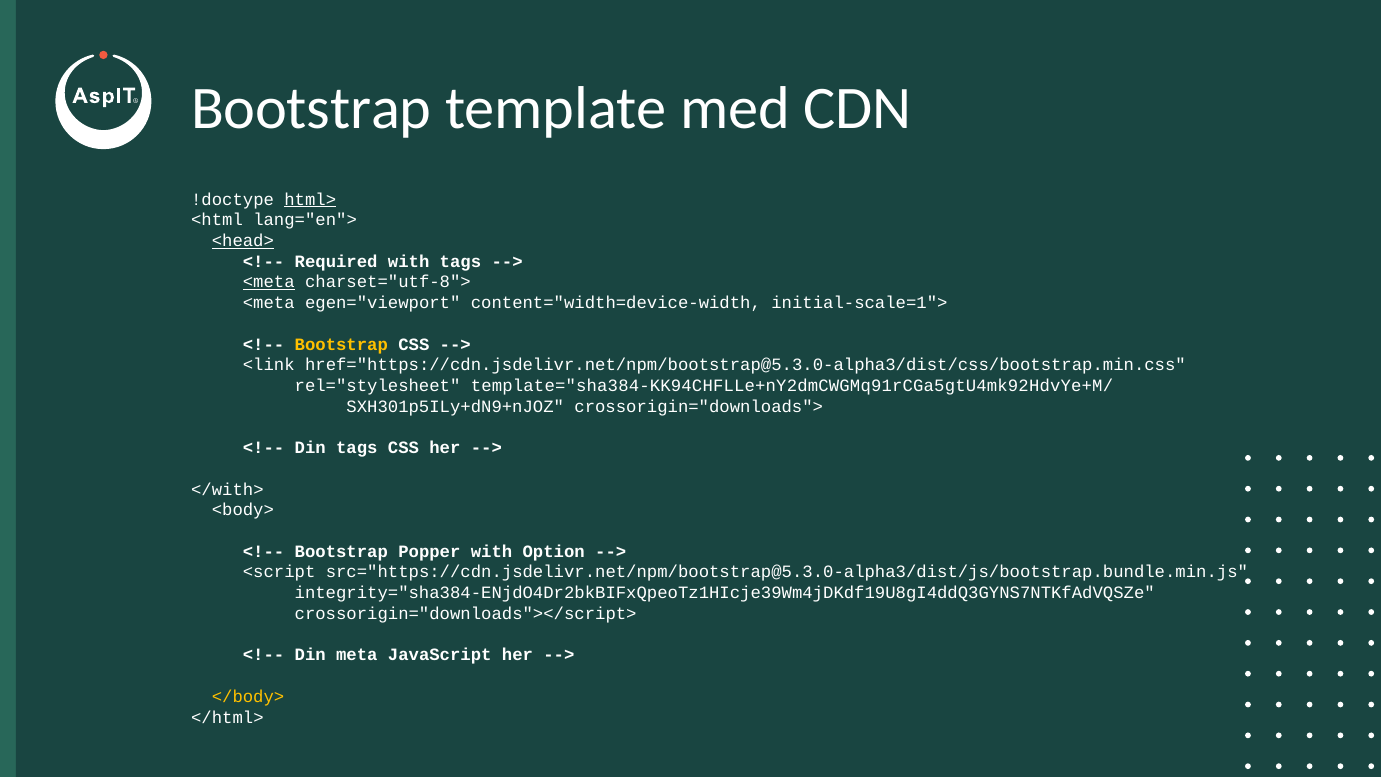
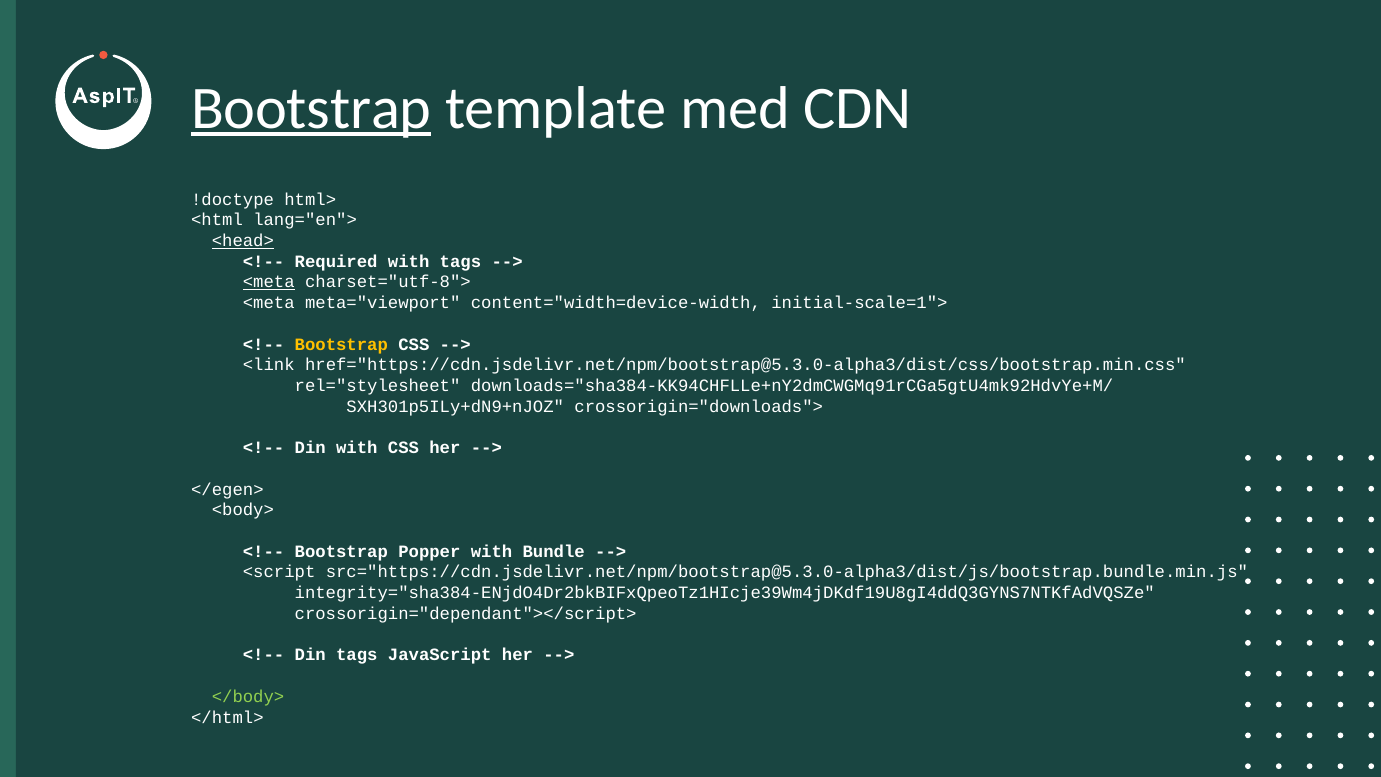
Bootstrap at (311, 108) underline: none -> present
html> underline: present -> none
egen="viewport: egen="viewport -> meta="viewport
template="sha384-KK94CHFLLe+nY2dmCWGMq91rCGa5gtU4mk92HdvYe+M/: template="sha384-KK94CHFLLe+nY2dmCWGMq91rCGa5gtU4mk92HdvYe+M/ -> downloads="sha384-KK94CHFLLe+nY2dmCWGMq91rCGa5gtU4mk92HdvYe+M/
Din tags: tags -> with
</with>: </with> -> </egen>
Option: Option -> Bundle
crossorigin="downloads"></script>: crossorigin="downloads"></script> -> crossorigin="dependant"></script>
Din meta: meta -> tags
</body> colour: yellow -> light green
